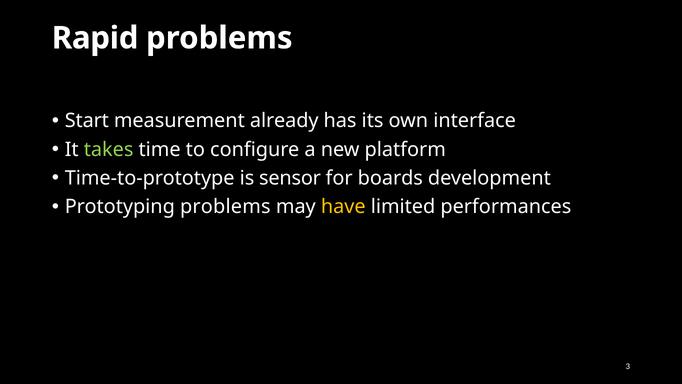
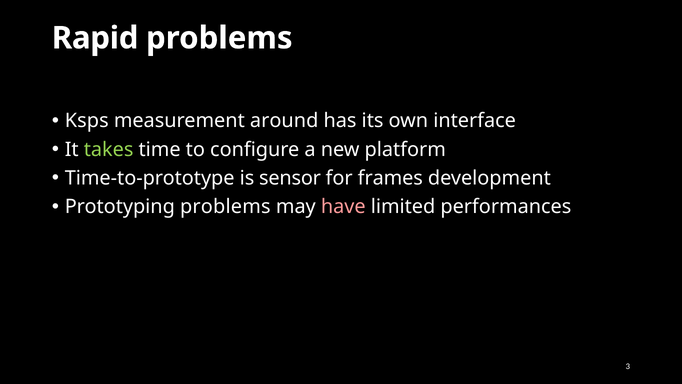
Start: Start -> Ksps
already: already -> around
boards: boards -> frames
have colour: yellow -> pink
